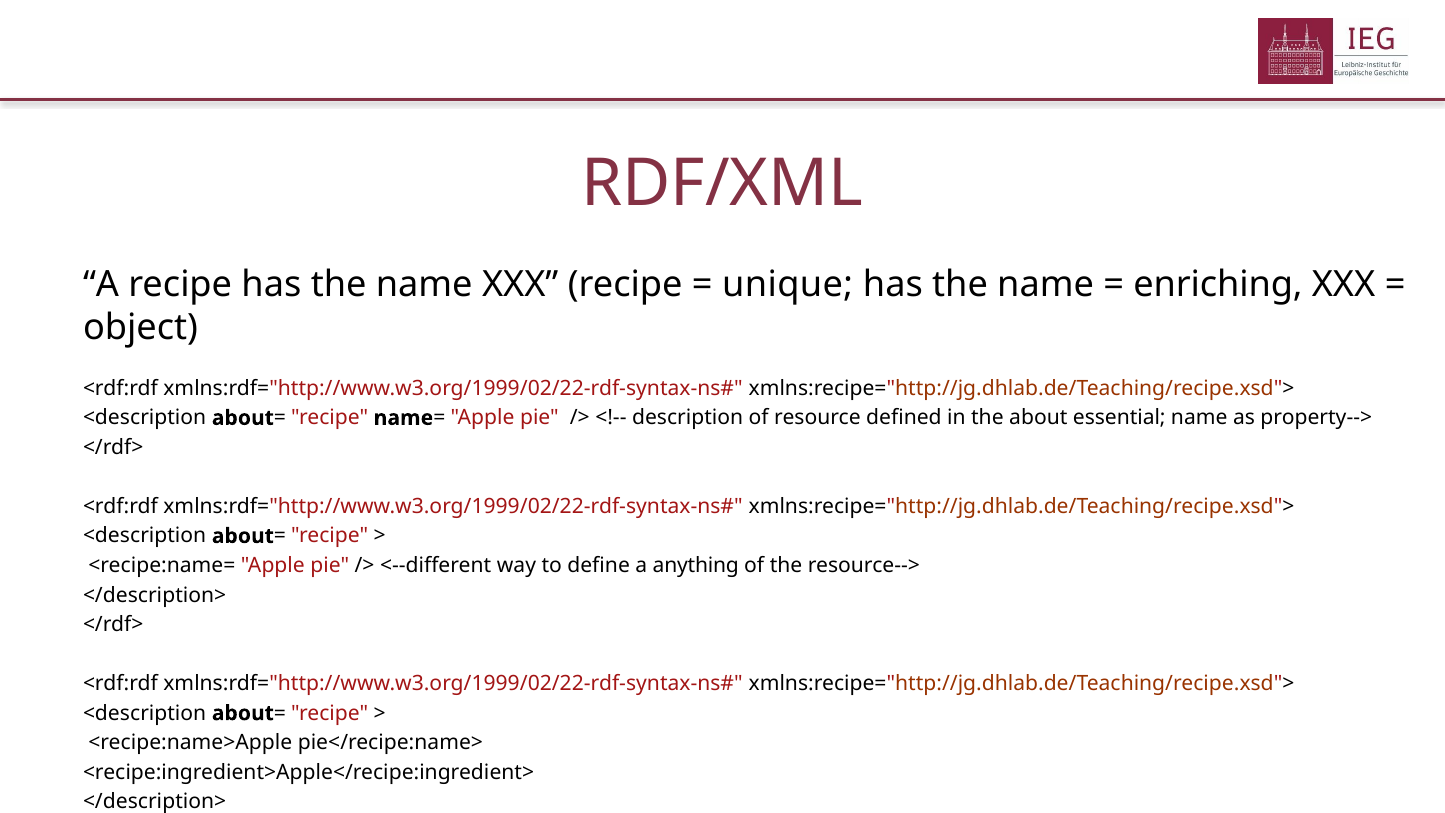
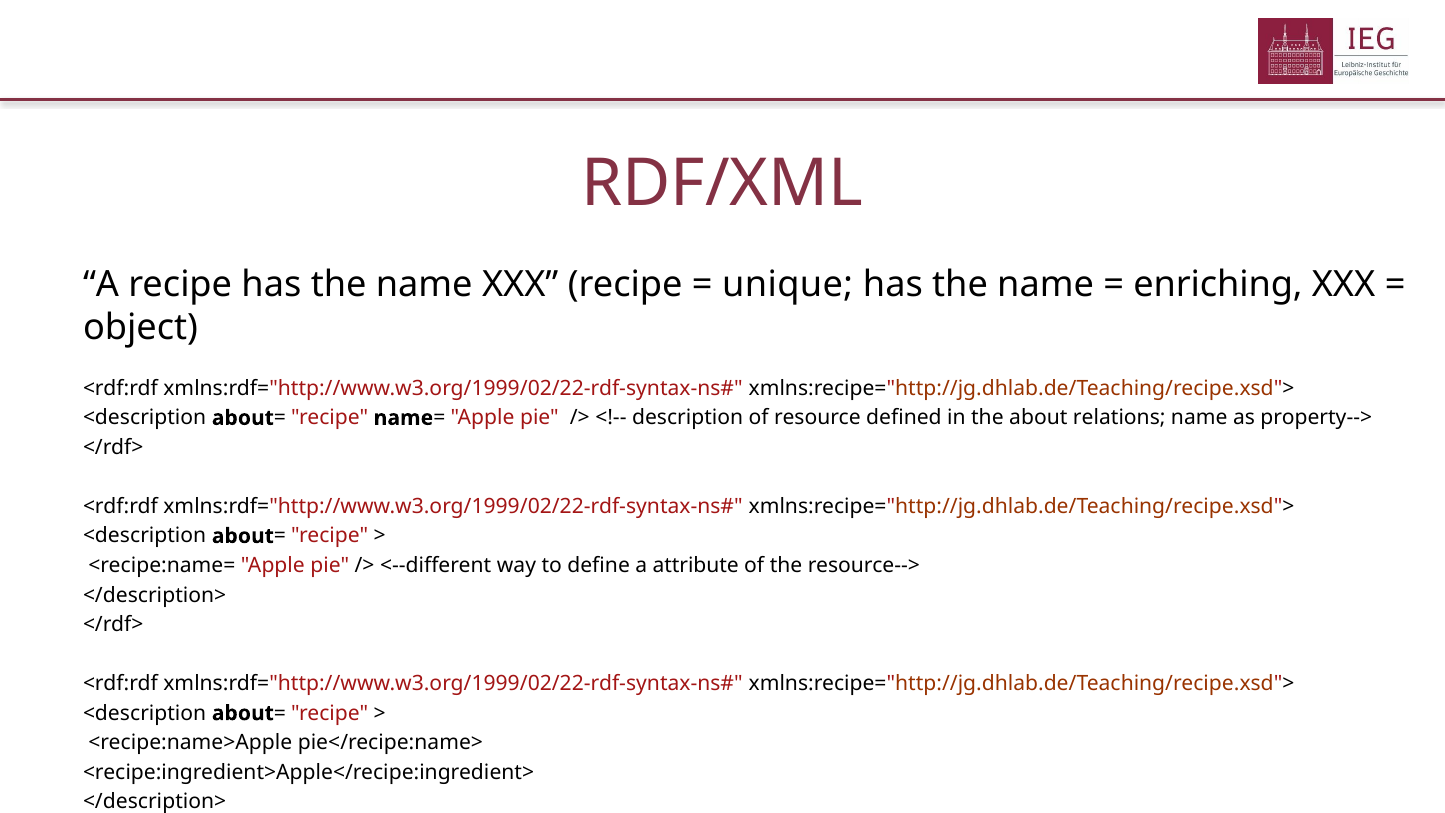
essential: essential -> relations
anything: anything -> attribute
